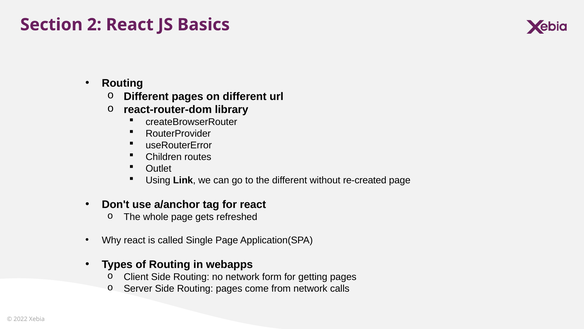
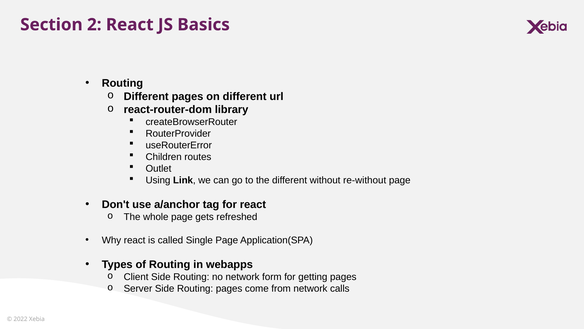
re-created: re-created -> re-without
